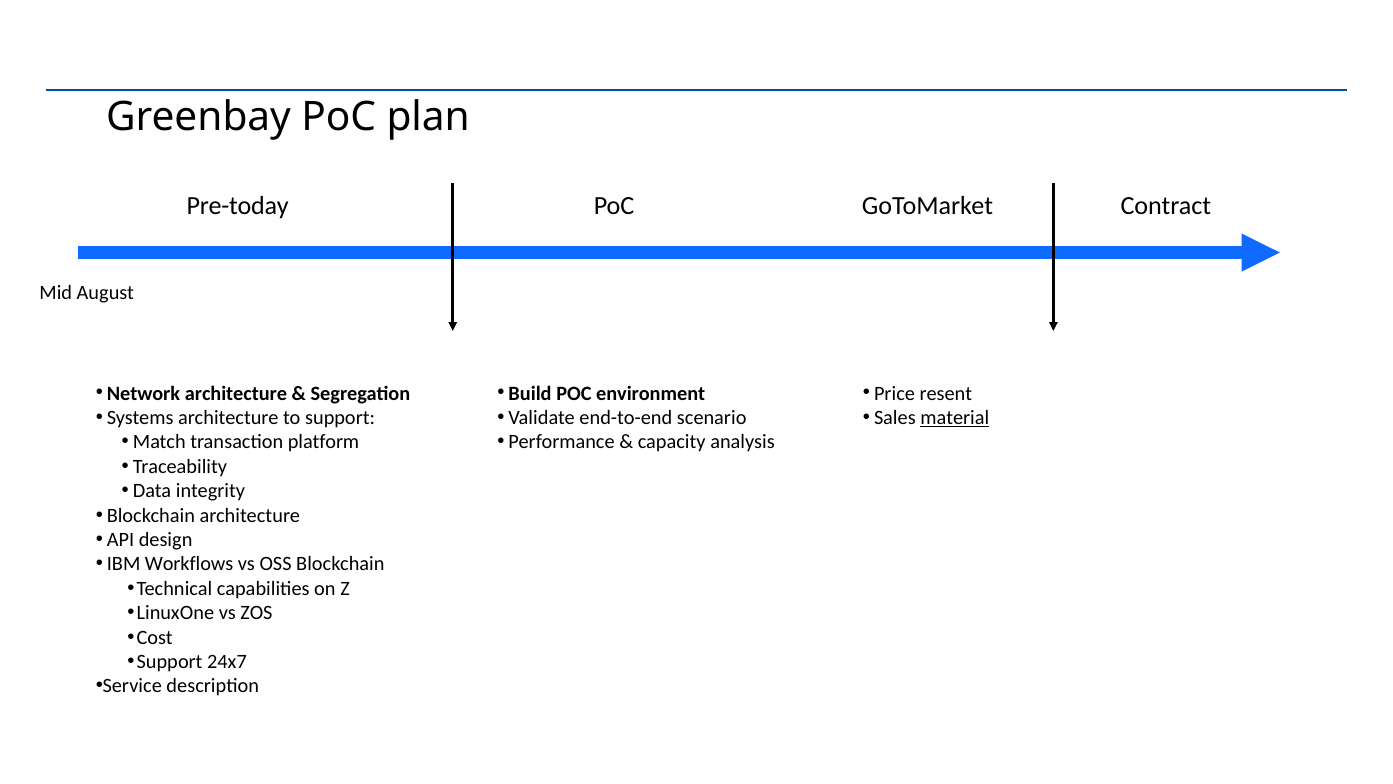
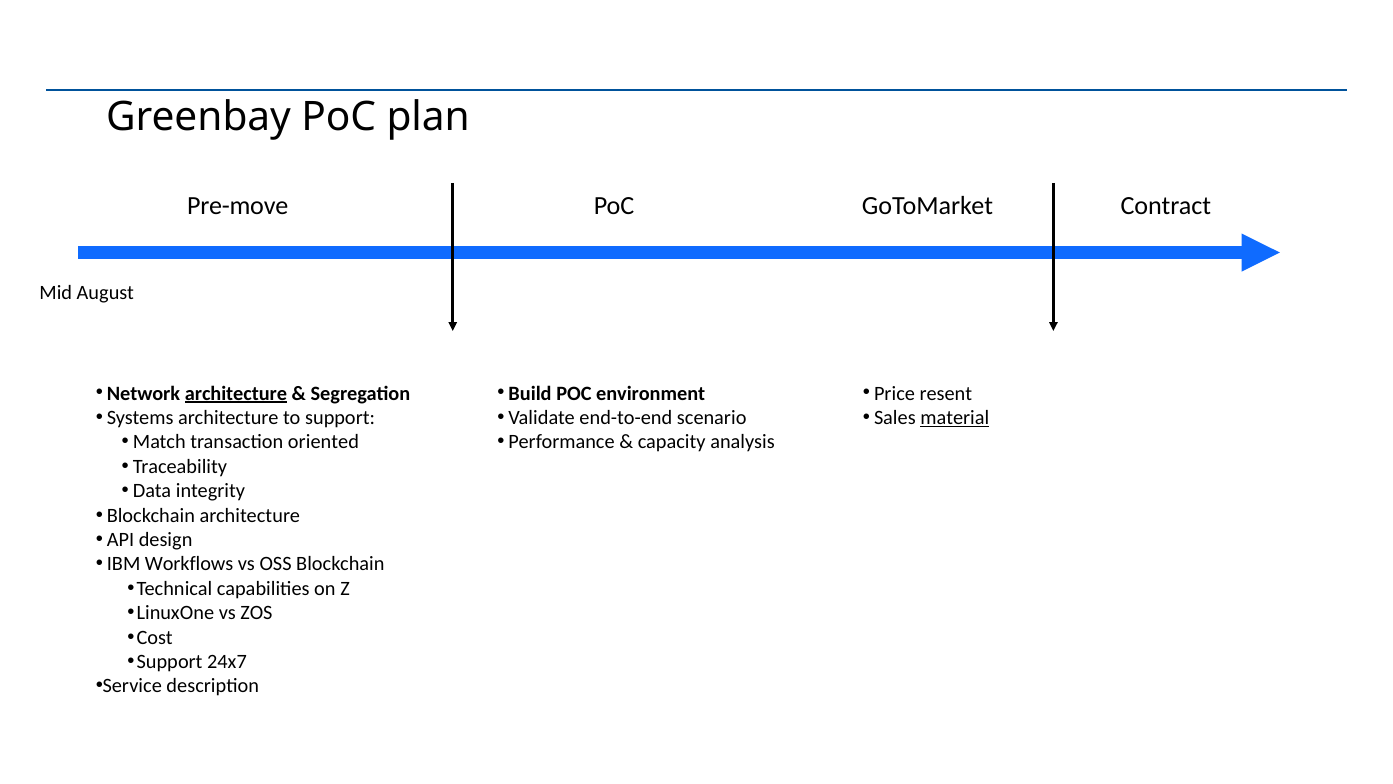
Pre-today: Pre-today -> Pre-move
architecture at (236, 393) underline: none -> present
platform: platform -> oriented
